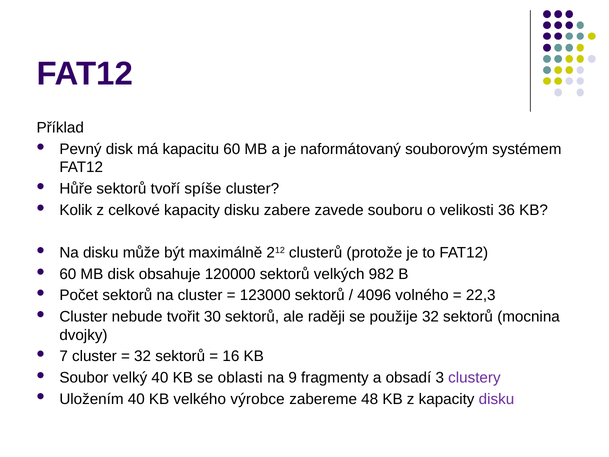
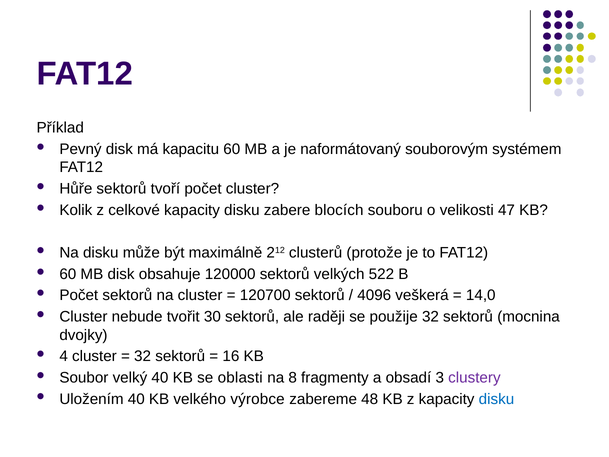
tvoří spíše: spíše -> počet
zavede: zavede -> blocích
36: 36 -> 47
982: 982 -> 522
123000: 123000 -> 120700
volného: volného -> veškerá
22,3: 22,3 -> 14,0
7: 7 -> 4
9: 9 -> 8
disku at (496, 399) colour: purple -> blue
